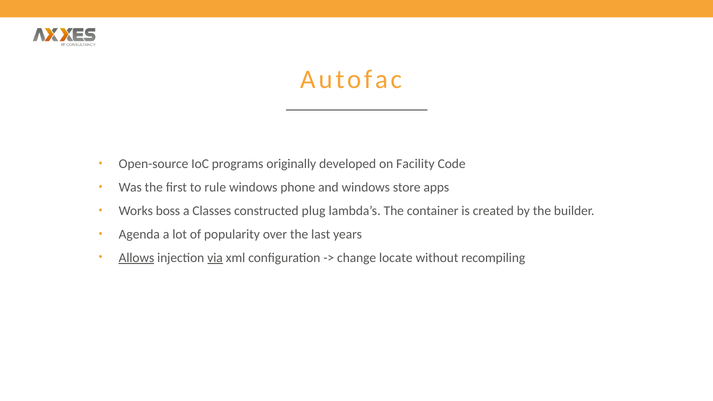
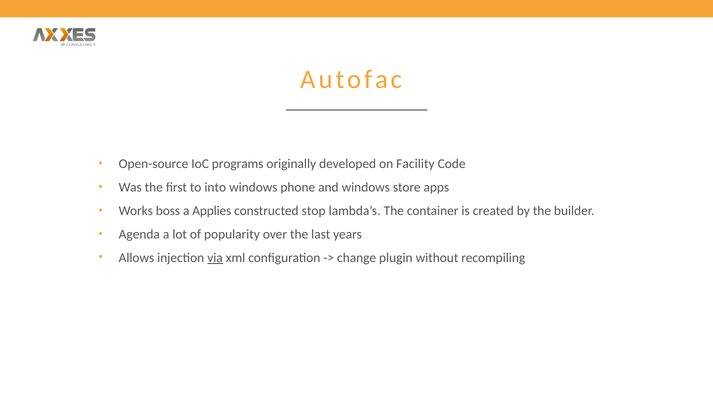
rule: rule -> into
Classes: Classes -> Applies
plug: plug -> stop
Allows underline: present -> none
locate: locate -> plugin
